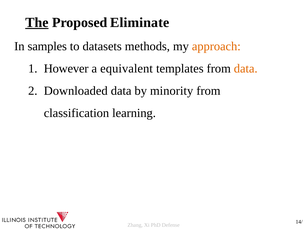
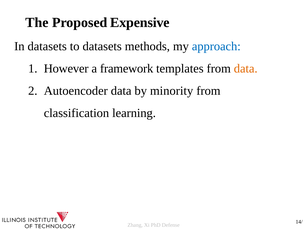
The underline: present -> none
Eliminate: Eliminate -> Expensive
In samples: samples -> datasets
approach colour: orange -> blue
equivalent: equivalent -> framework
Downloaded: Downloaded -> Autoencoder
